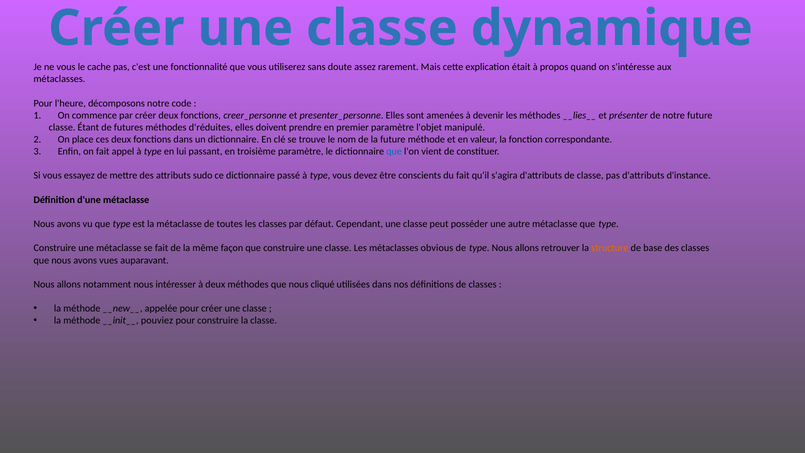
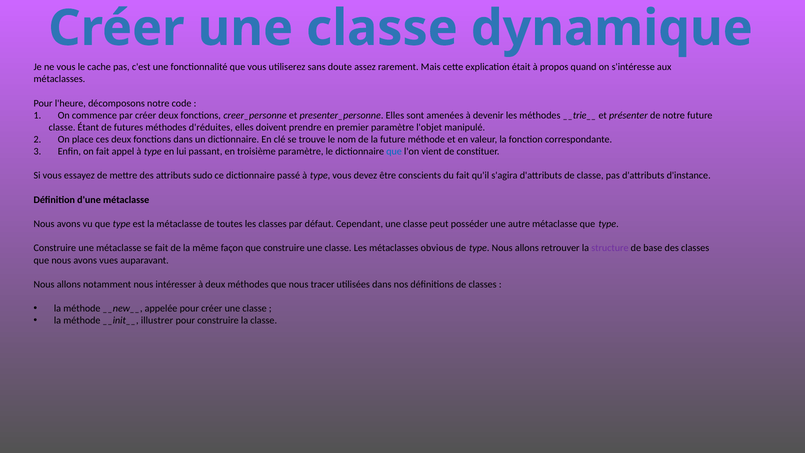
__lies__: __lies__ -> __trie__
structure colour: orange -> purple
cliqué: cliqué -> tracer
pouviez: pouviez -> illustrer
